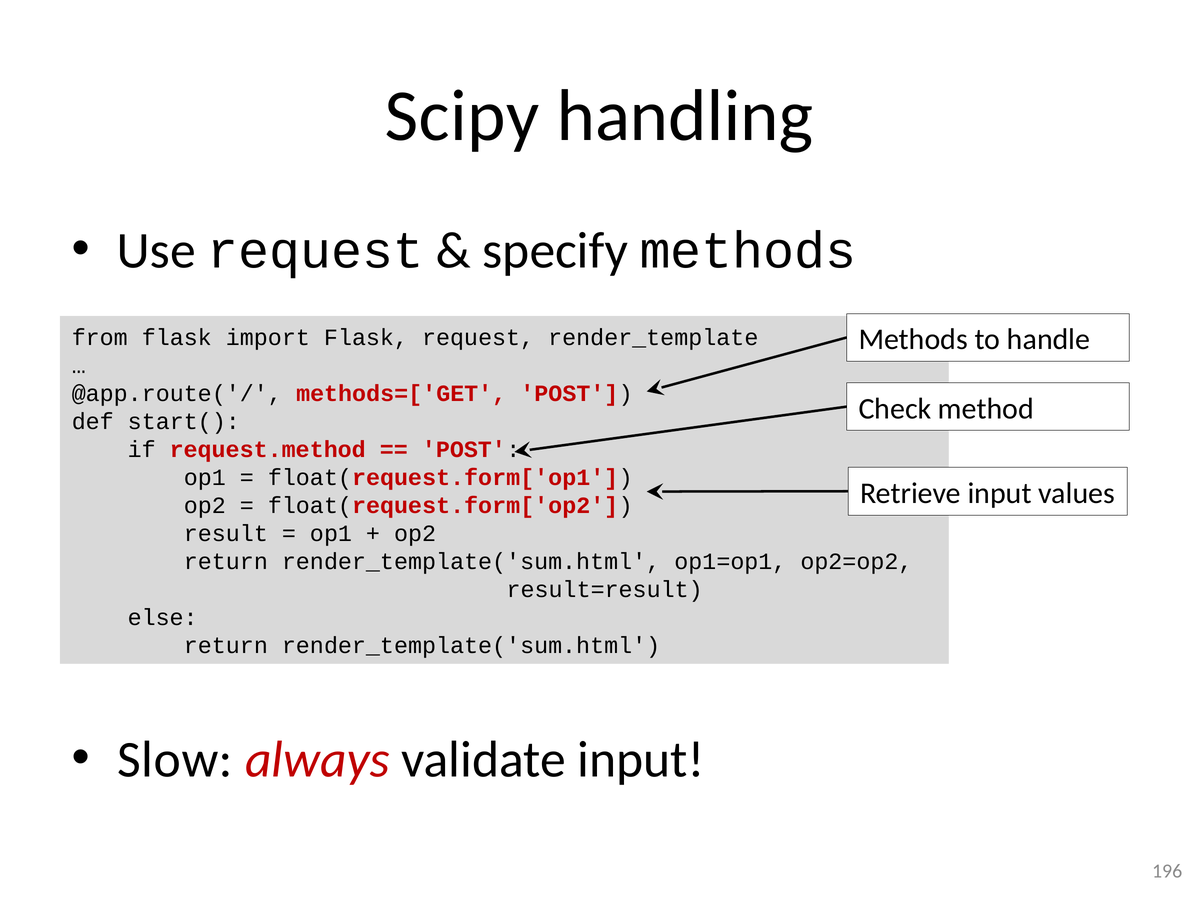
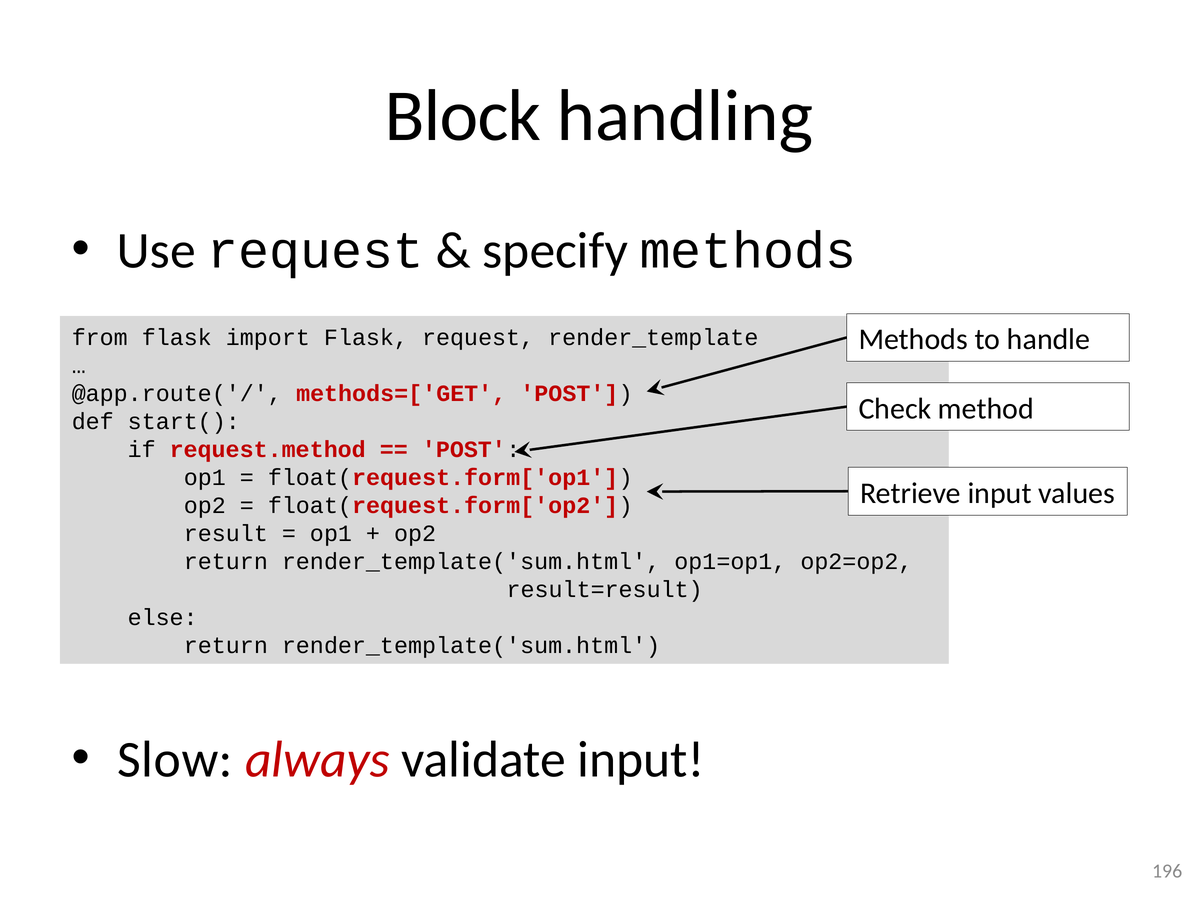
Scipy: Scipy -> Block
